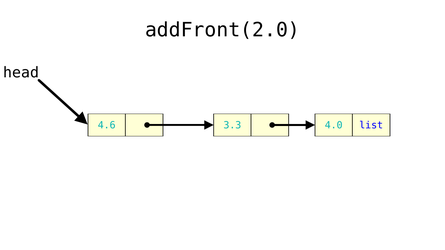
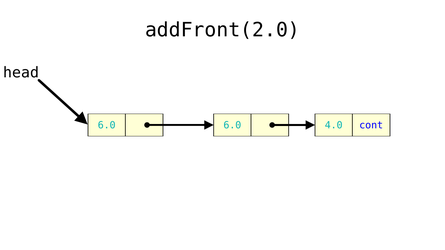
4.6 at (107, 125): 4.6 -> 6.0
3.3 at (232, 125): 3.3 -> 6.0
list: list -> cont
